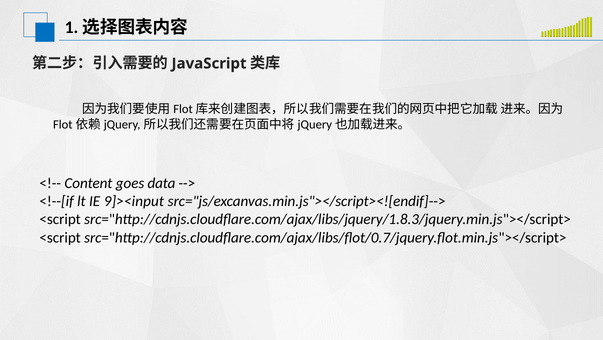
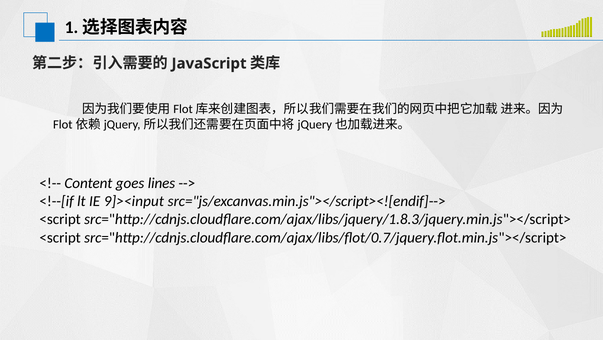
data: data -> lines
